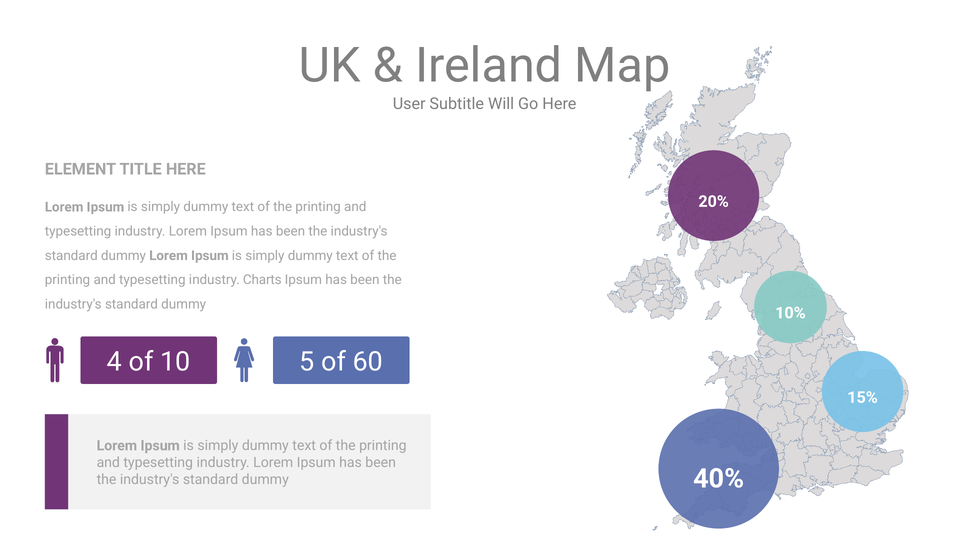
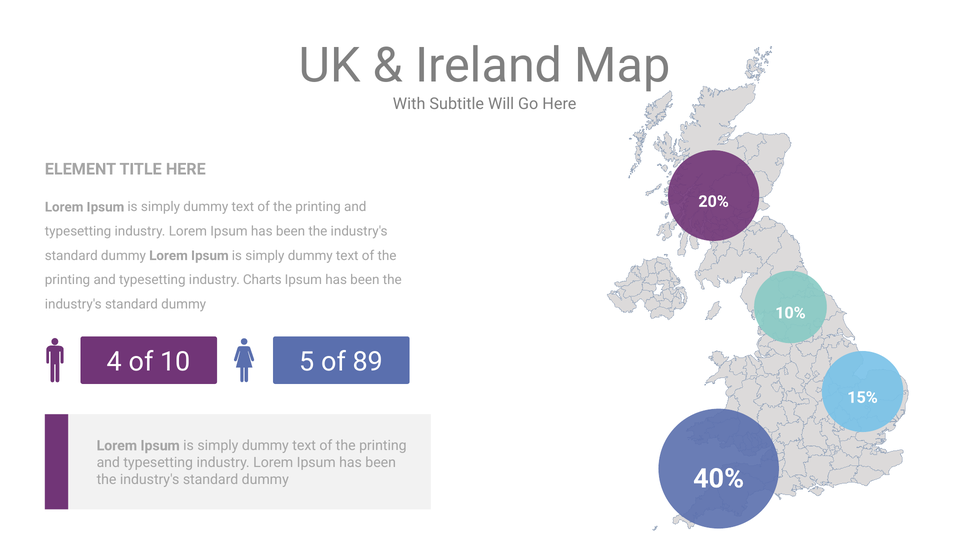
User: User -> With
60: 60 -> 89
